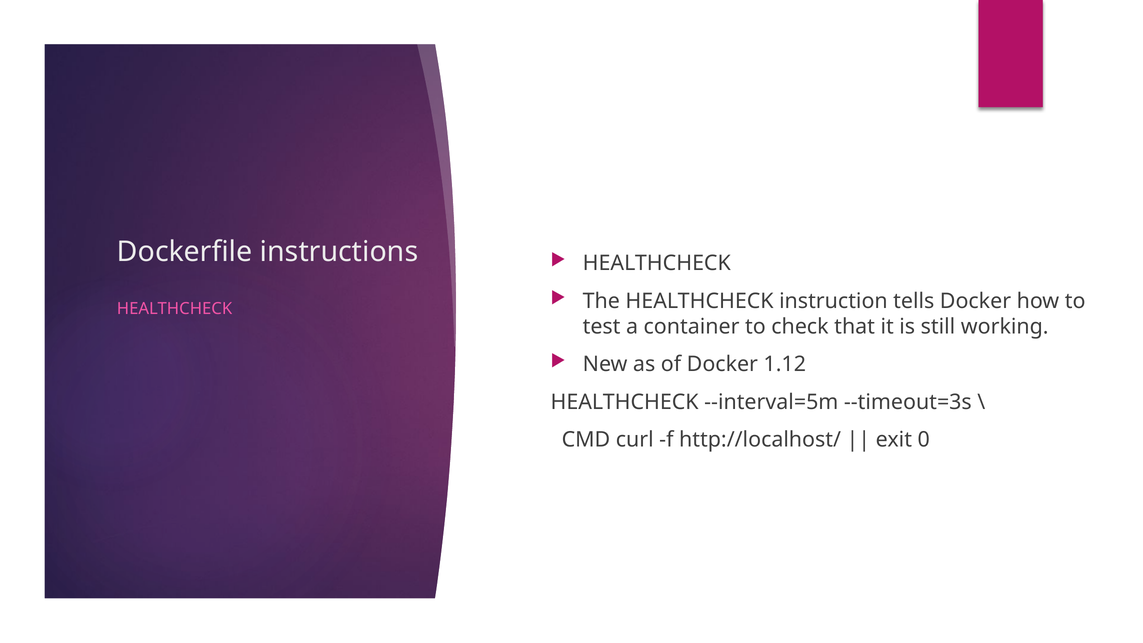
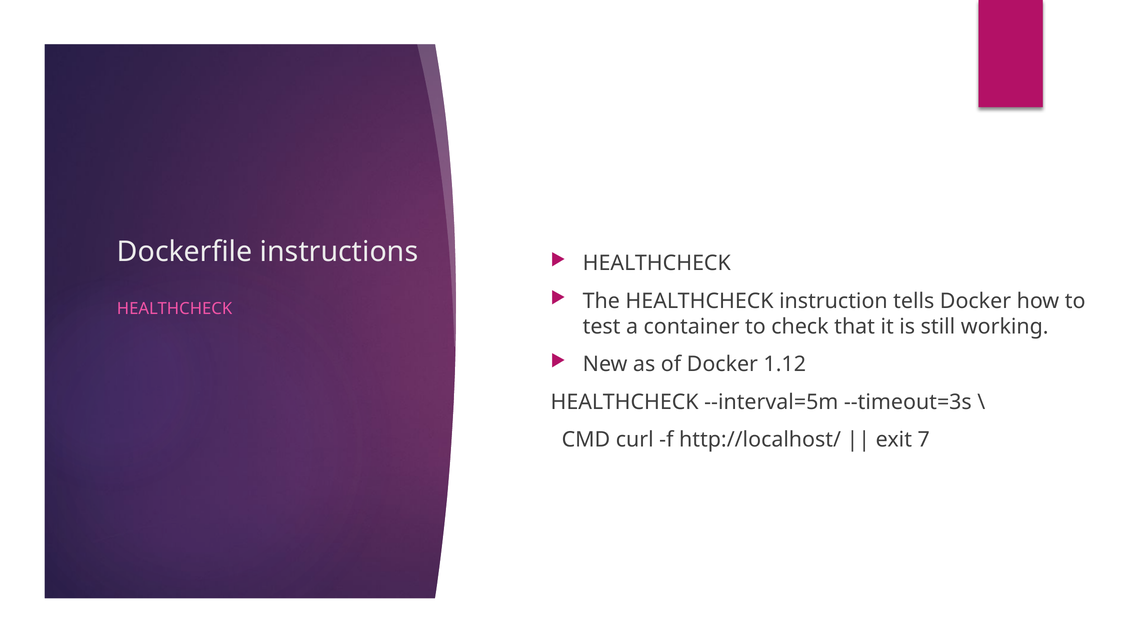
0: 0 -> 7
